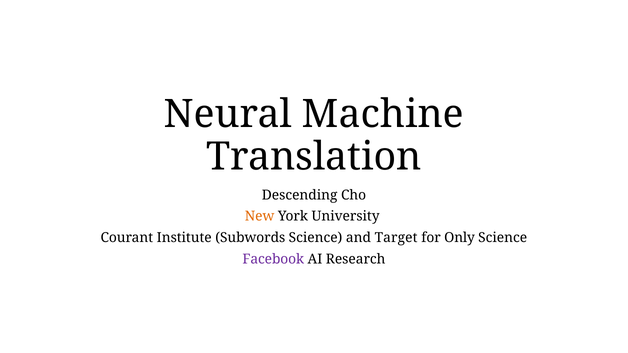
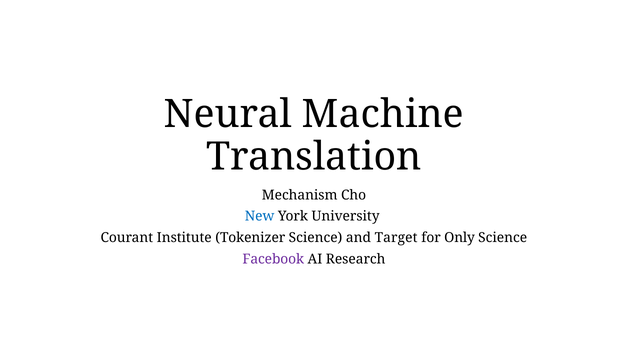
Descending: Descending -> Mechanism
New colour: orange -> blue
Subwords: Subwords -> Tokenizer
